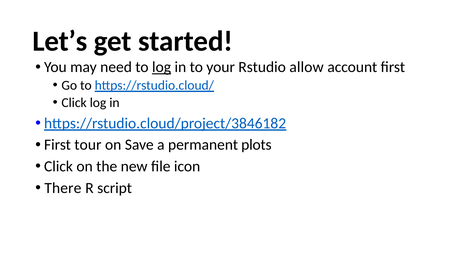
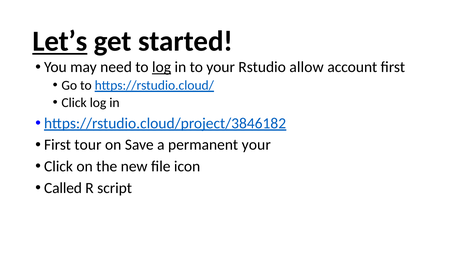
Let’s underline: none -> present
permanent plots: plots -> your
There: There -> Called
